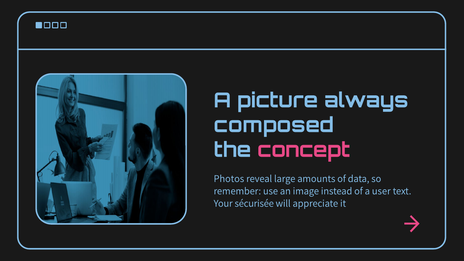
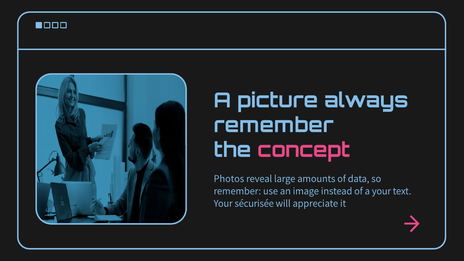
composed at (274, 125): composed -> remember
a user: user -> your
